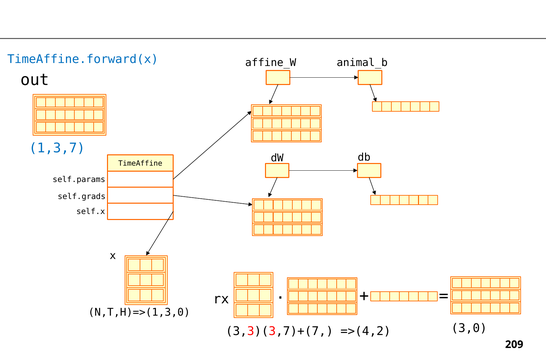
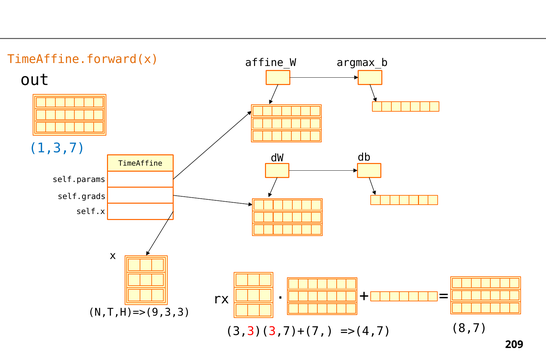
TimeAffine.forward(x colour: blue -> orange
animal_b: animal_b -> argmax_b
N,T,H)=>(1,3,0: N,T,H)=>(1,3,0 -> N,T,H)=>(9,3,3
3,0: 3,0 -> 8,7
=>(4,2: =>(4,2 -> =>(4,7
